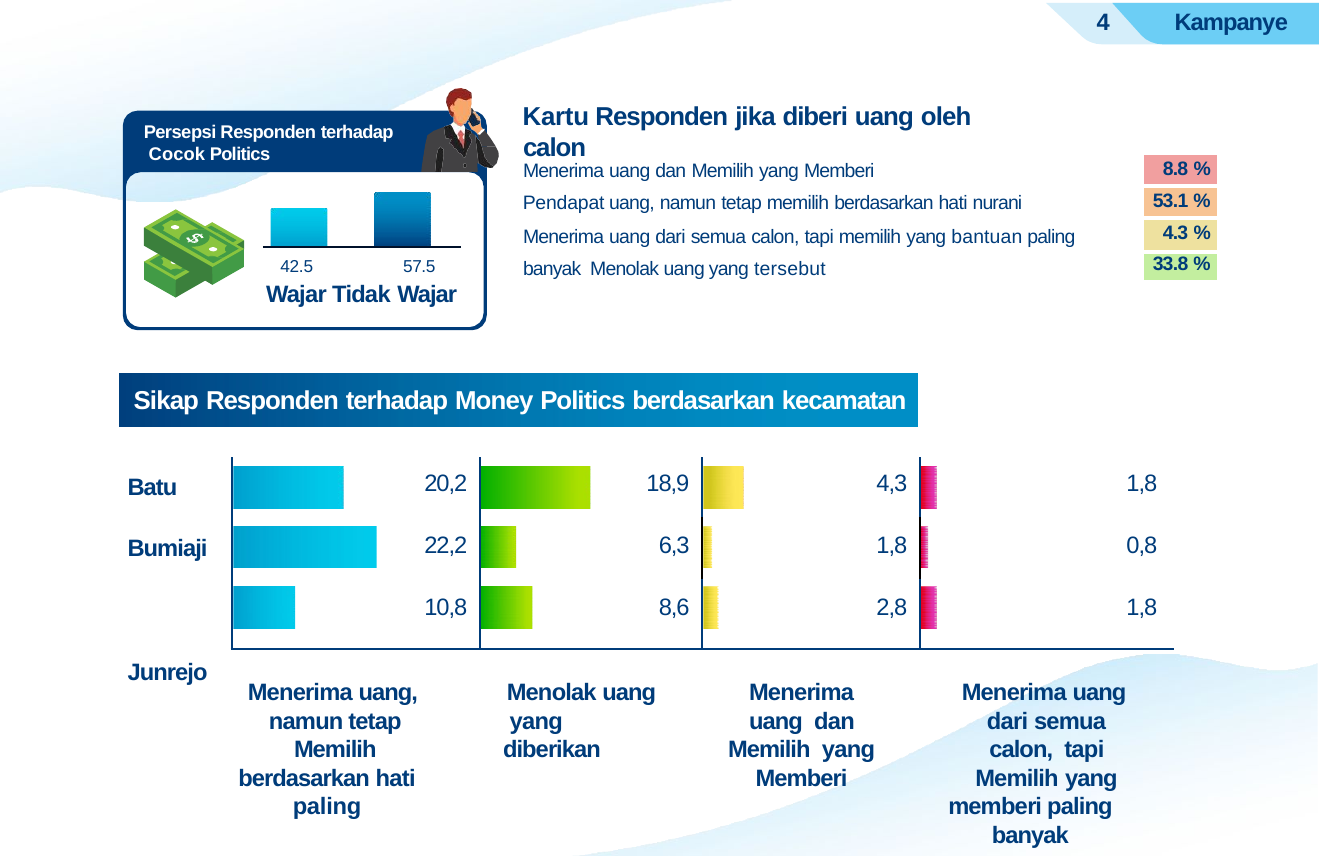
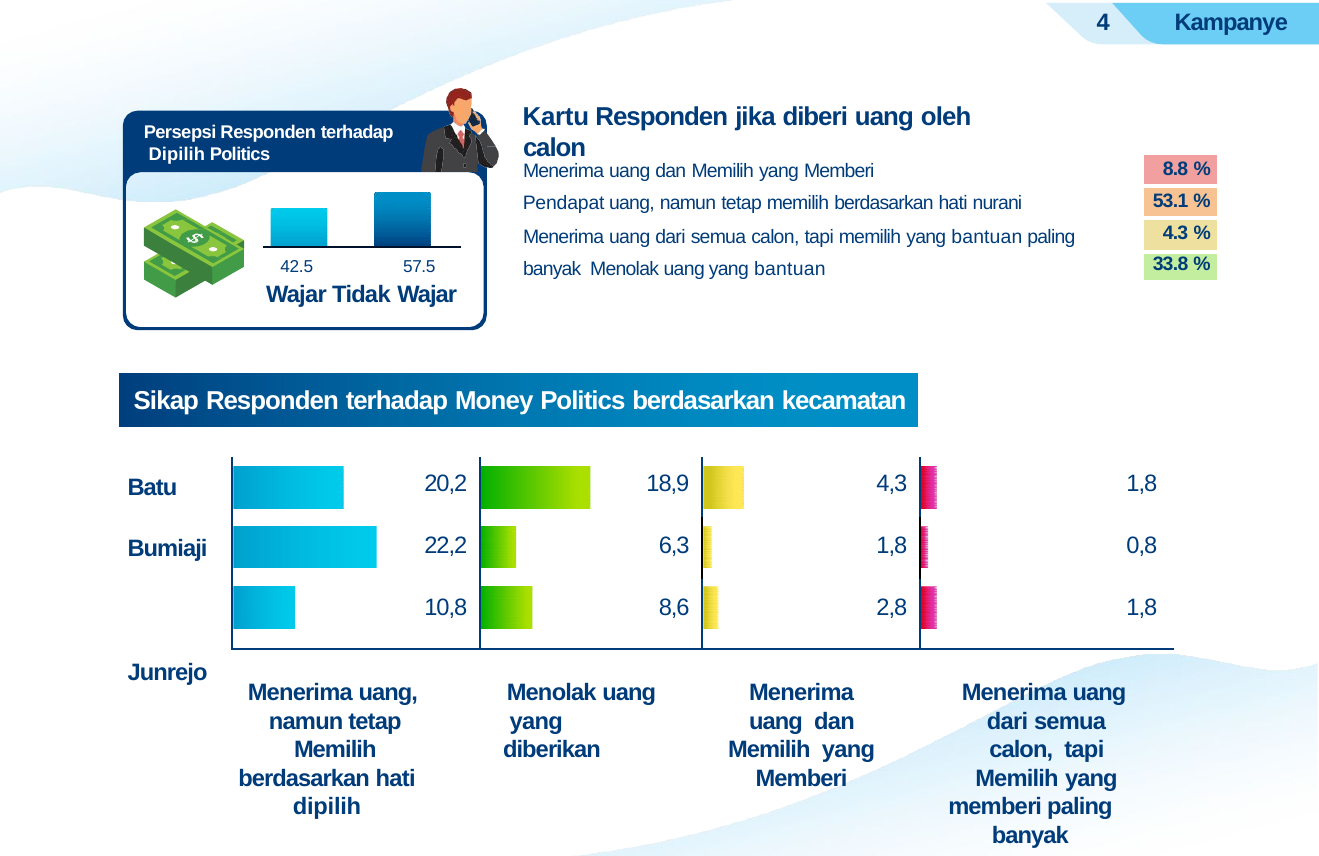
Cocok at (177, 155): Cocok -> Dipilih
uang yang tersebut: tersebut -> bantuan
paling at (327, 806): paling -> dipilih
